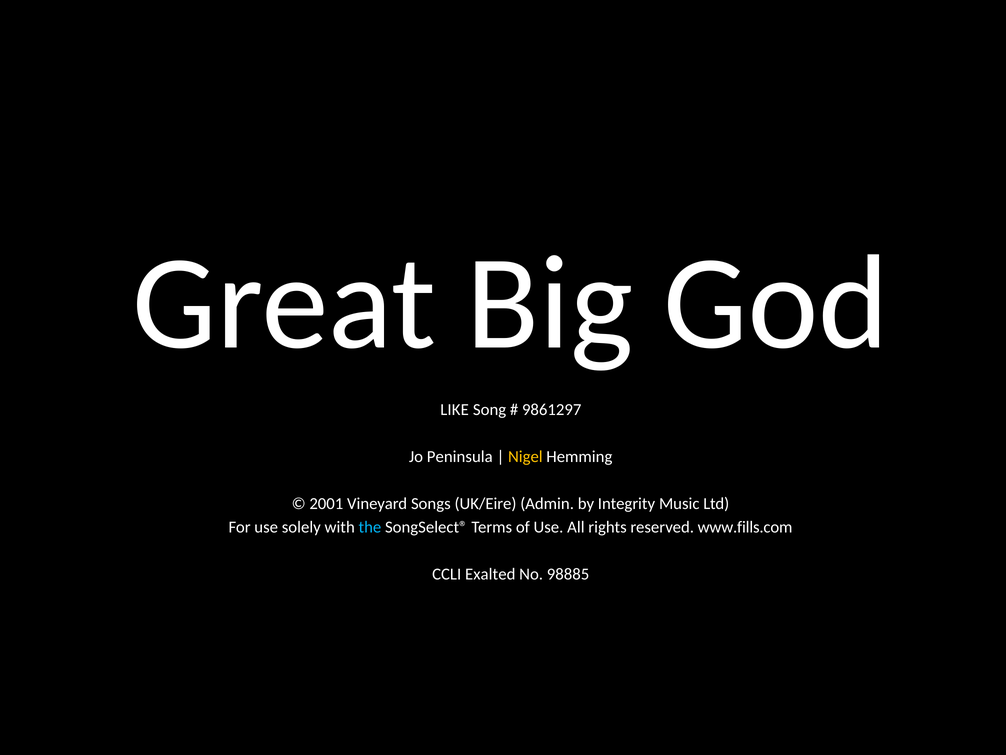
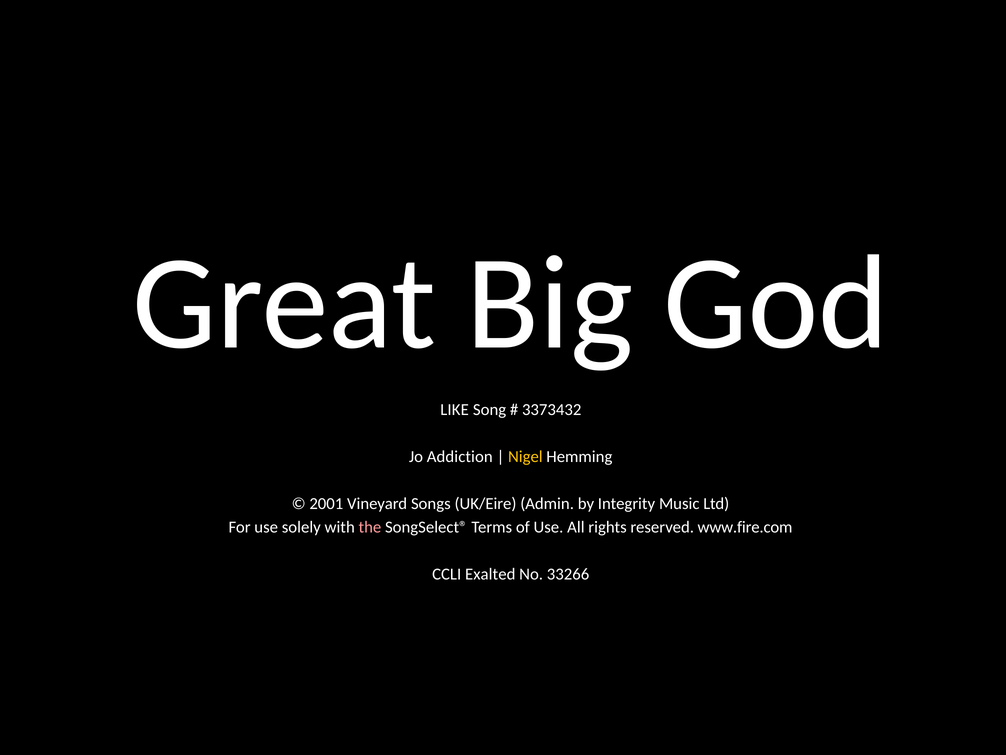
9861297: 9861297 -> 3373432
Peninsula: Peninsula -> Addiction
the colour: light blue -> pink
www.fills.com: www.fills.com -> www.fire.com
98885: 98885 -> 33266
